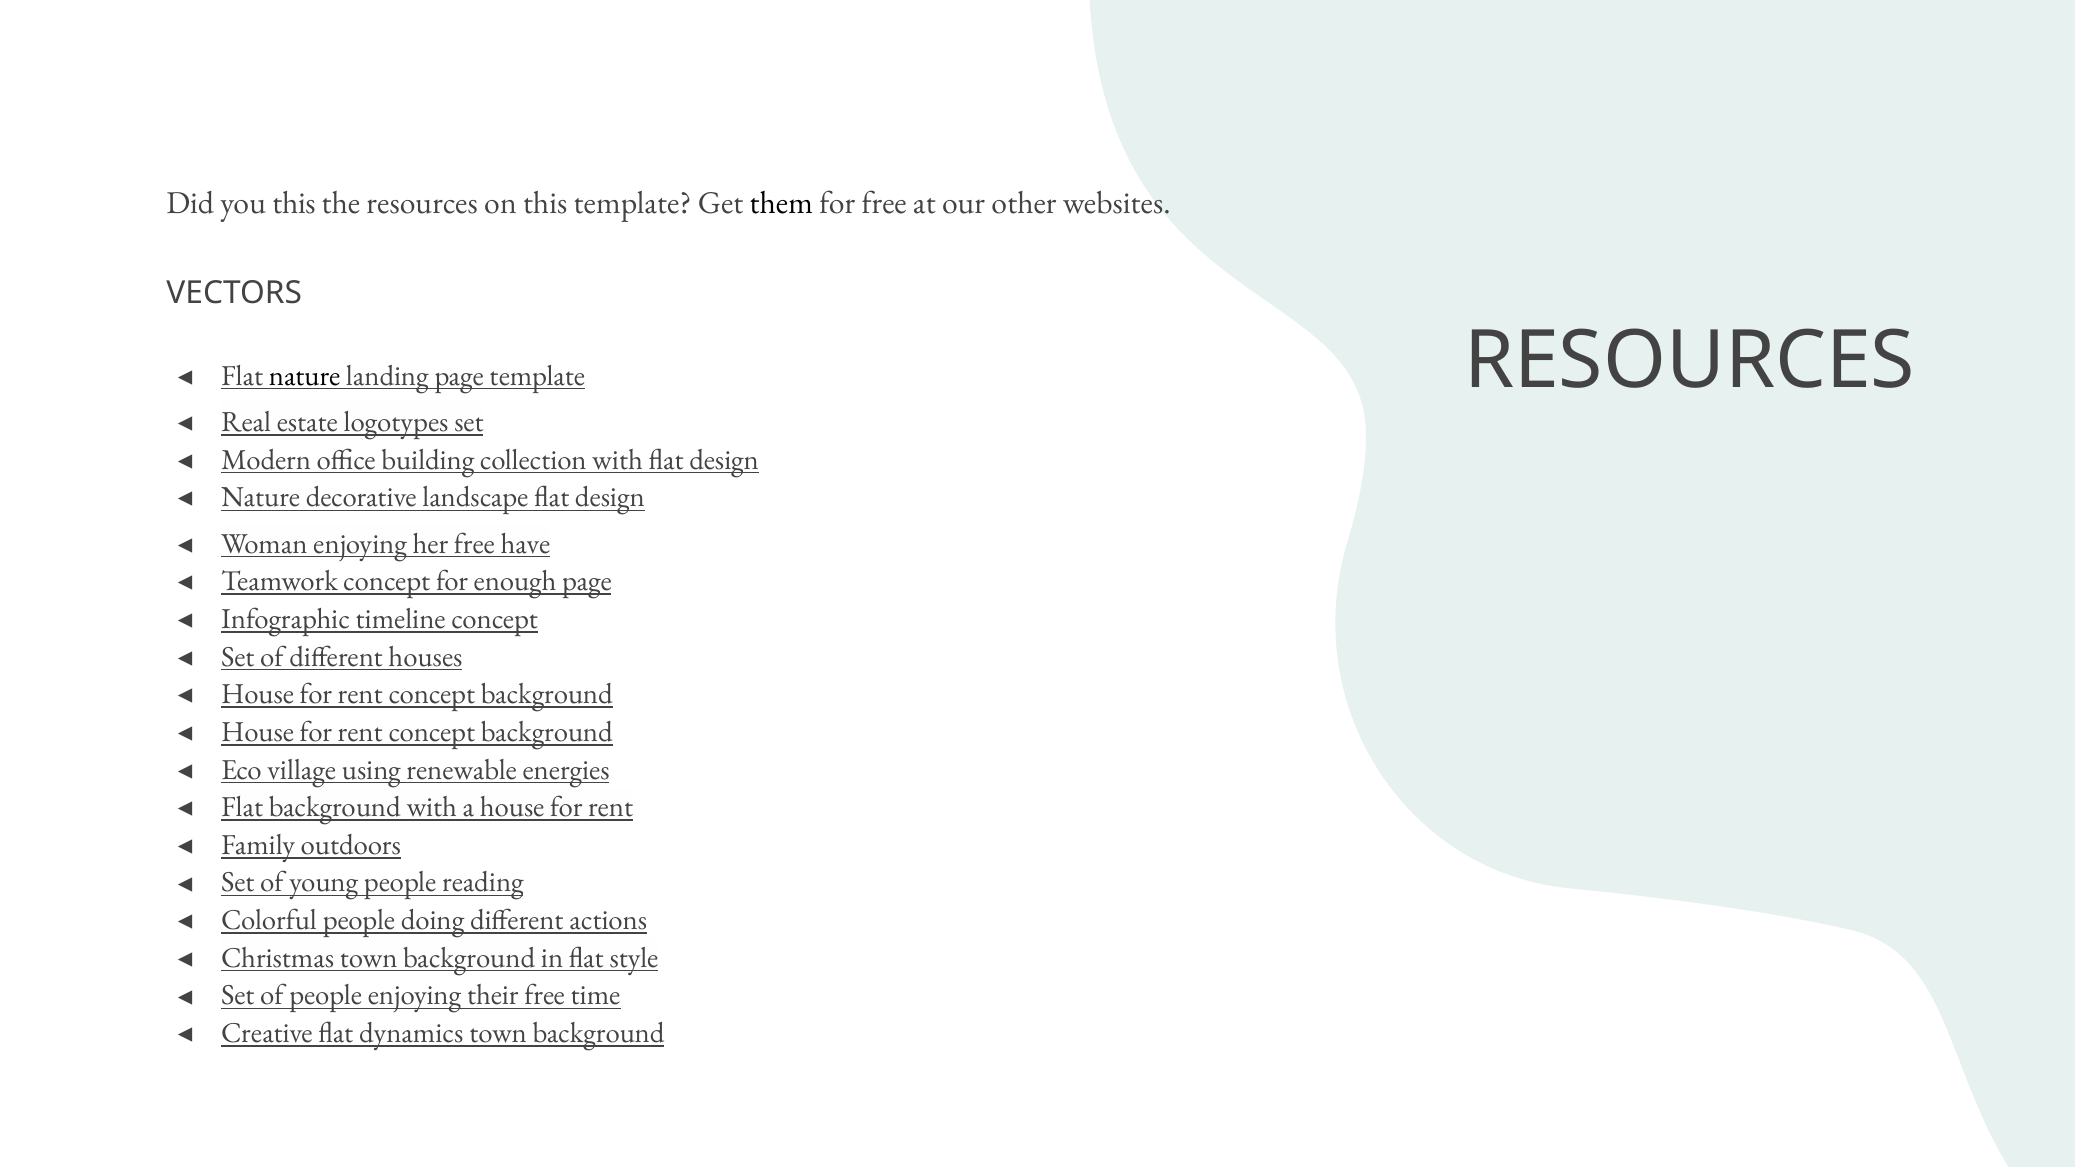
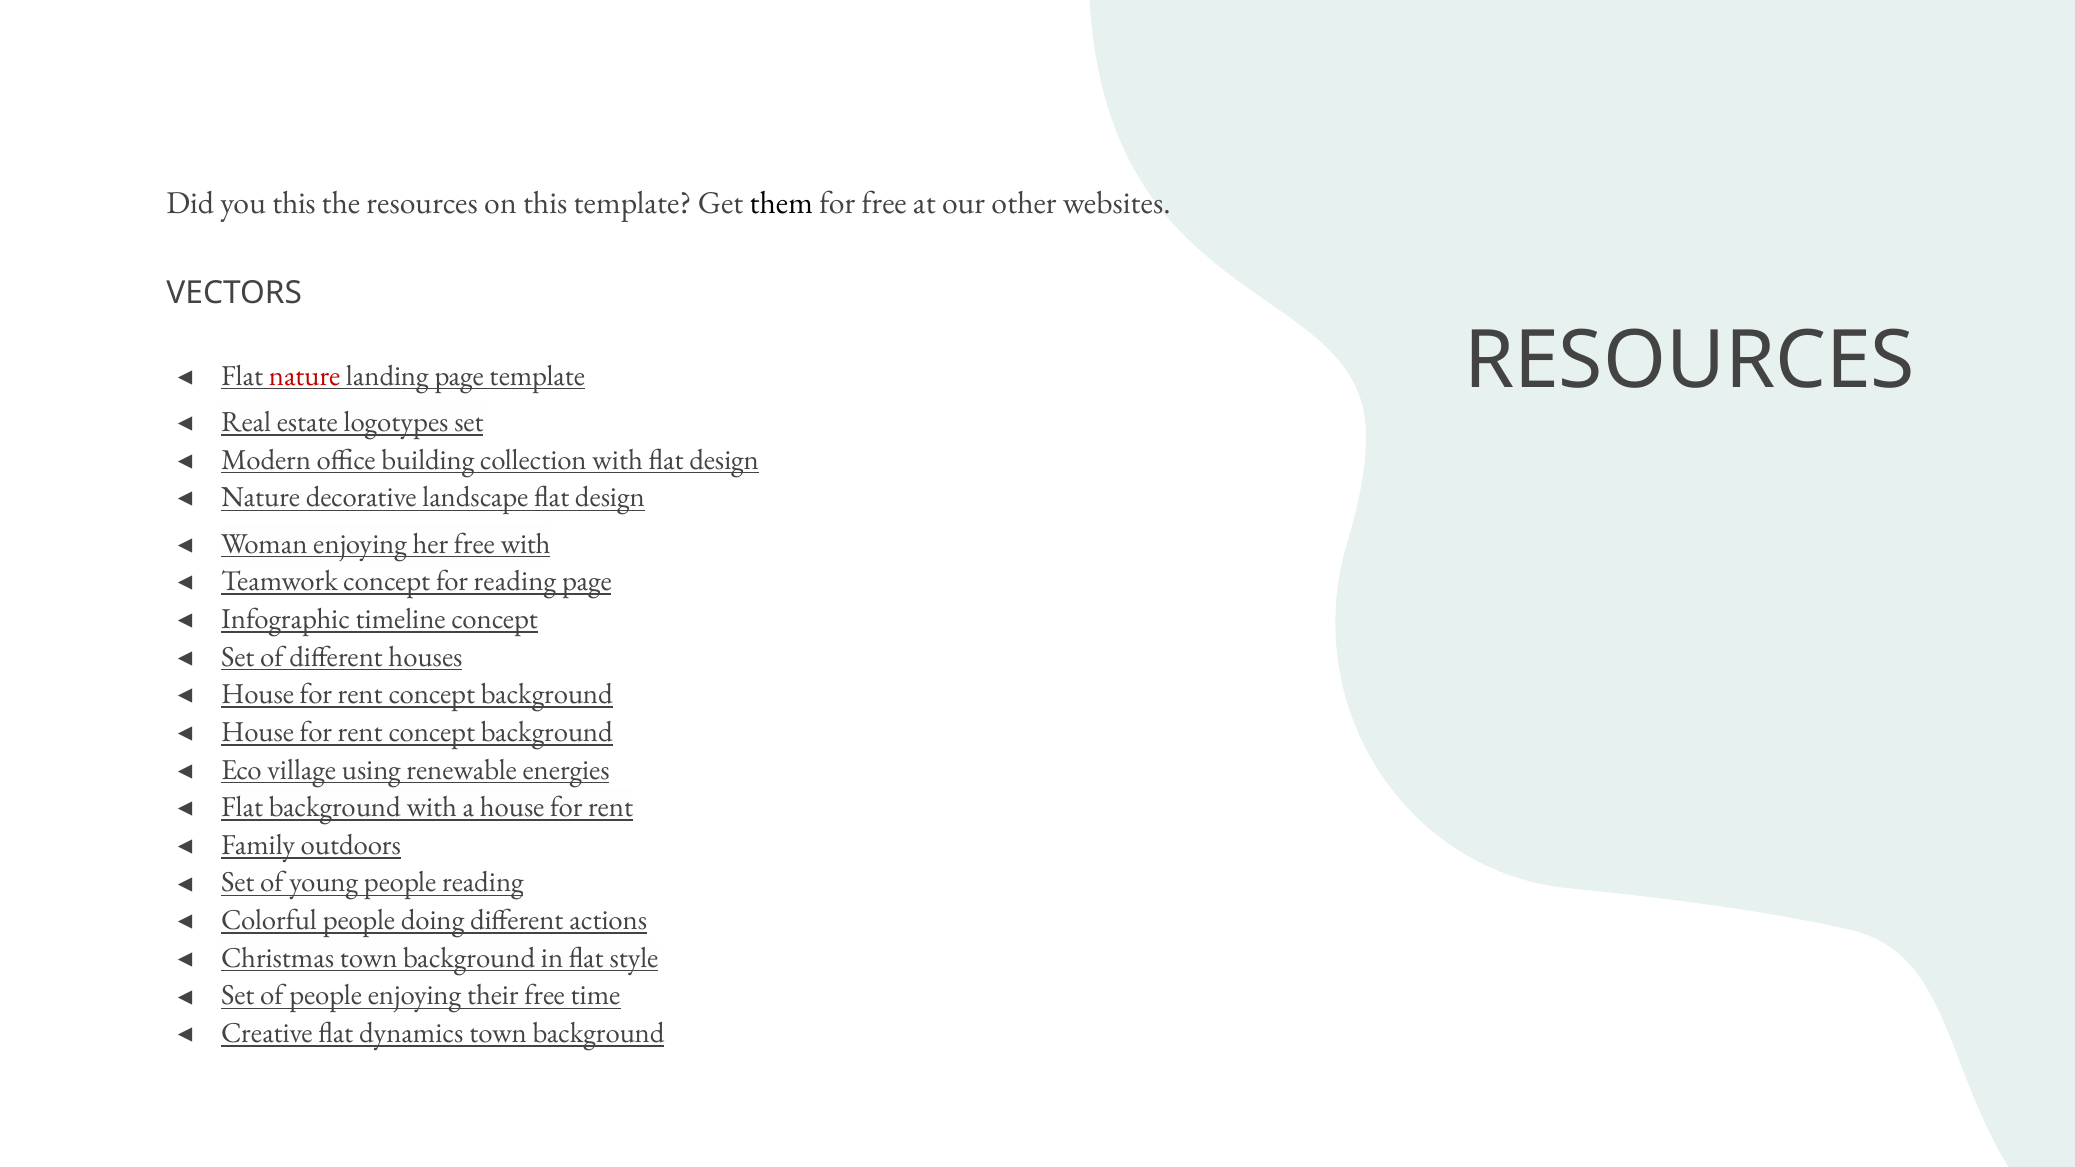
nature at (305, 376) colour: black -> red
free have: have -> with
for enough: enough -> reading
